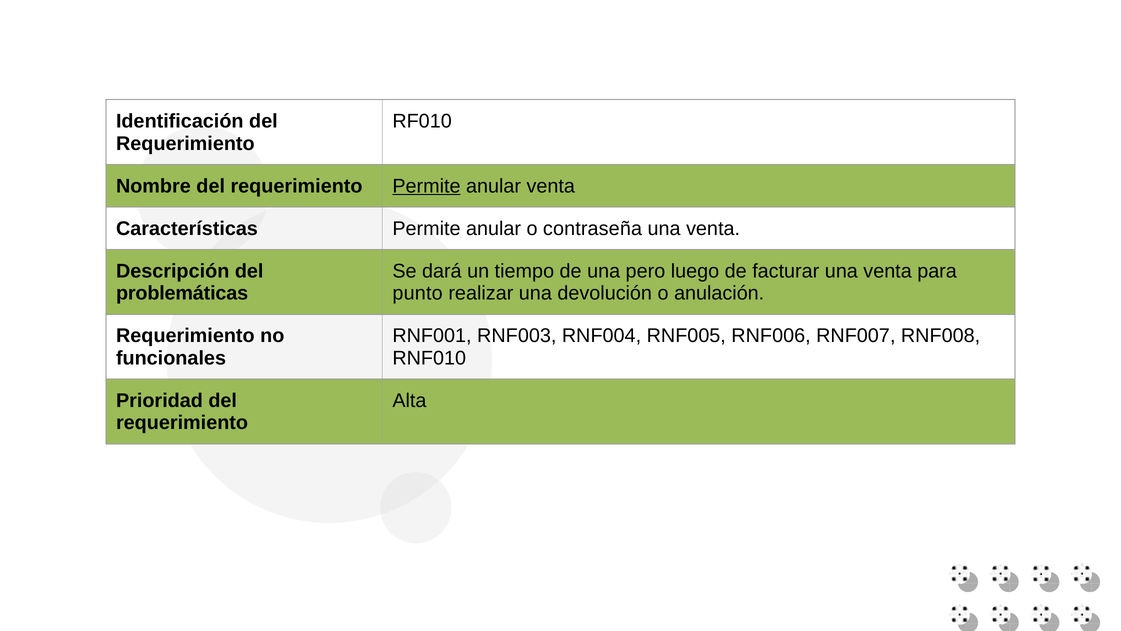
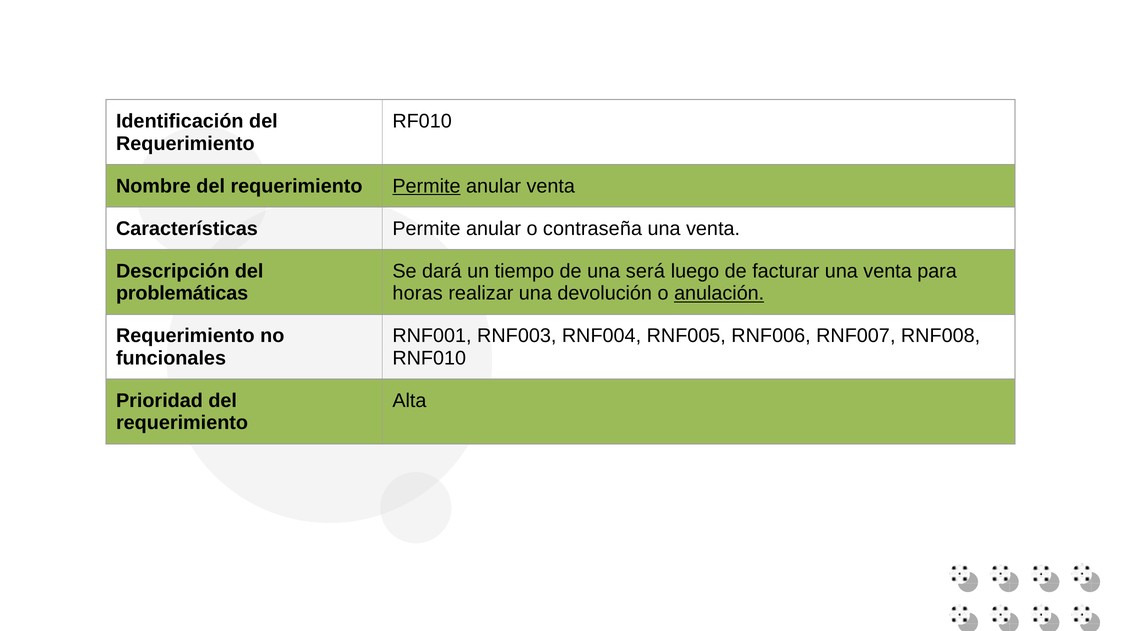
pero: pero -> será
punto: punto -> horas
anulación underline: none -> present
